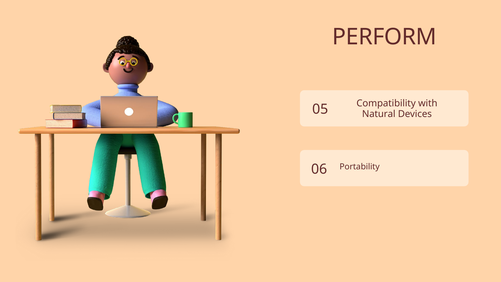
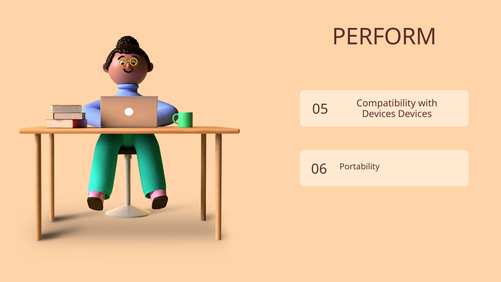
Natural at (379, 114): Natural -> Devices
